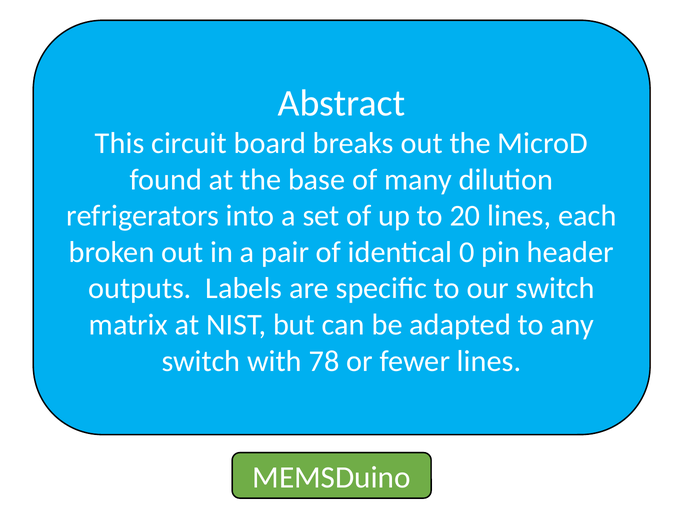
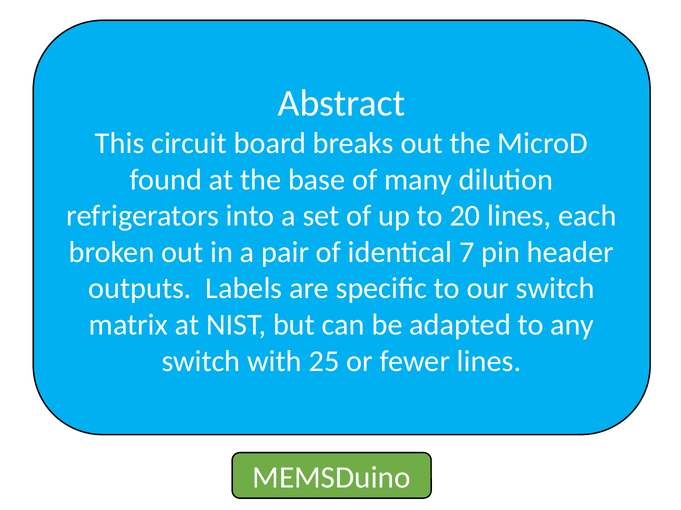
0: 0 -> 7
78: 78 -> 25
